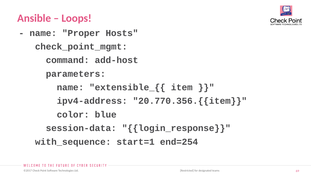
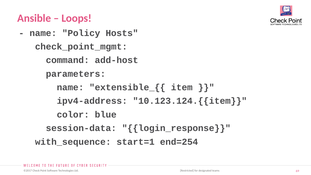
Proper: Proper -> Policy
20.770.356.{{item: 20.770.356.{{item -> 10.123.124.{{item
